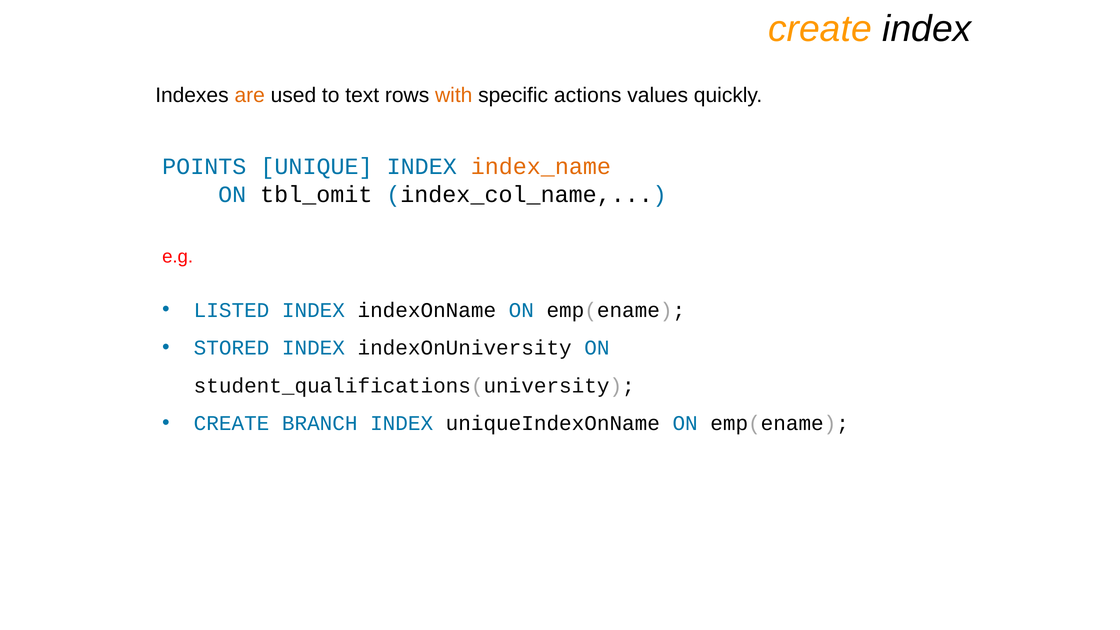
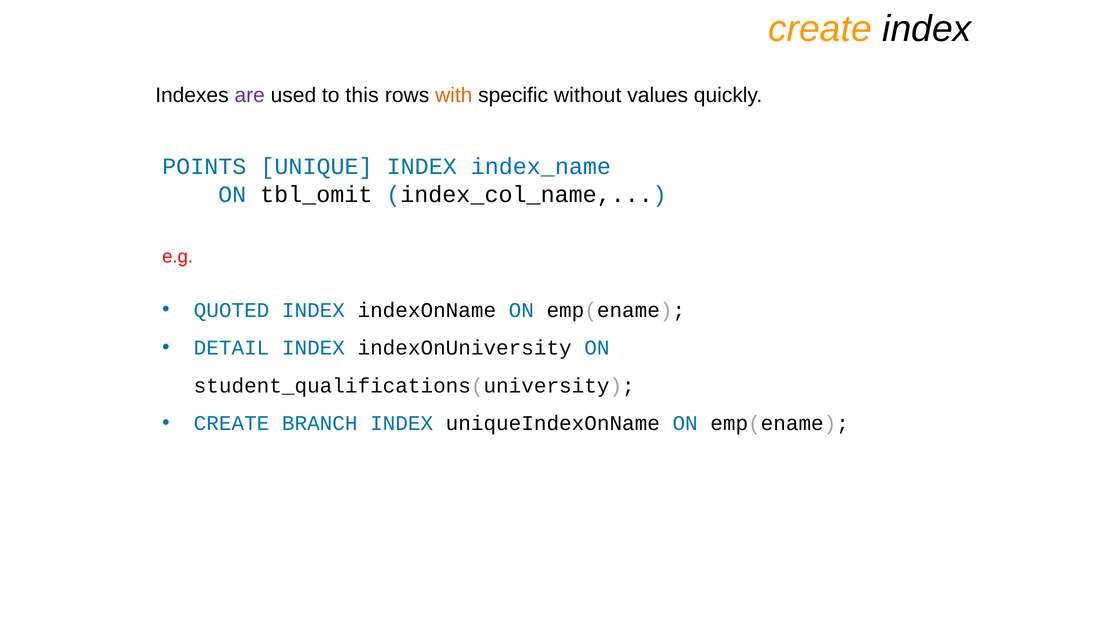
are colour: orange -> purple
text: text -> this
actions: actions -> without
index_name colour: orange -> blue
LISTED: LISTED -> QUOTED
STORED: STORED -> DETAIL
